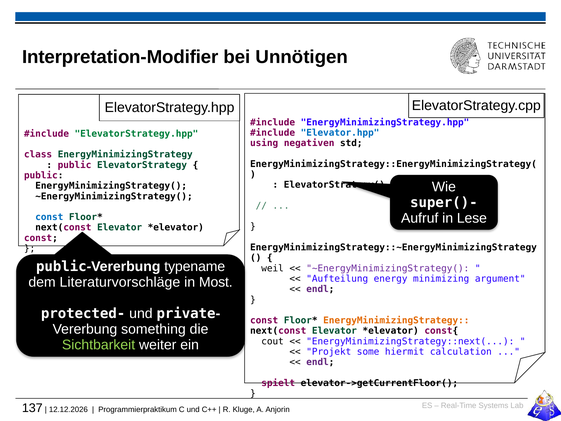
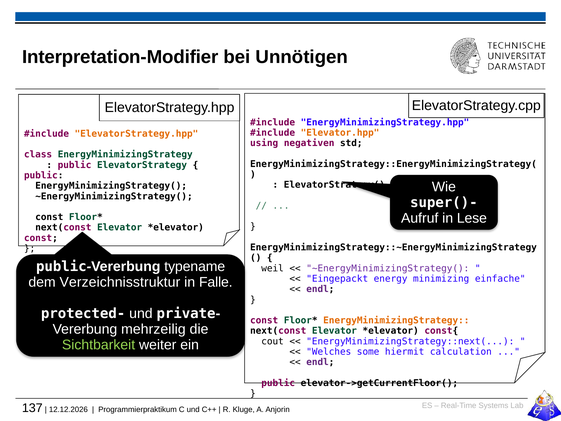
Elevator.hpp colour: blue -> orange
ElevatorStrategy.hpp at (136, 134) colour: green -> orange
const at (49, 217) colour: blue -> black
Aufteilung: Aufteilung -> Eingepackt
argument: argument -> einfache
Literaturvorschläge: Literaturvorschläge -> Verzeichnisstruktur
Most: Most -> Falle
something: something -> mehrzeilig
Projekt: Projekt -> Welches
spielt at (278, 383): spielt -> public
